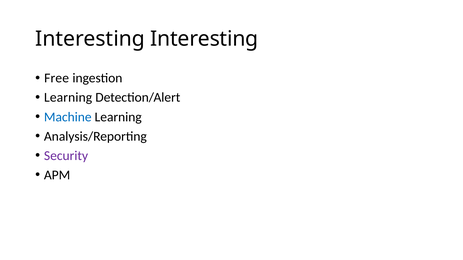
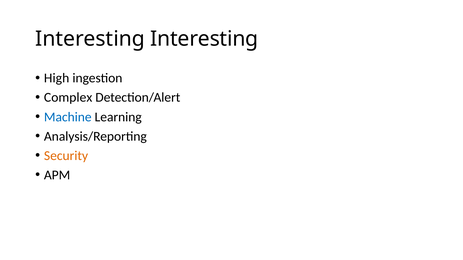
Free: Free -> High
Learning at (68, 98): Learning -> Complex
Security colour: purple -> orange
